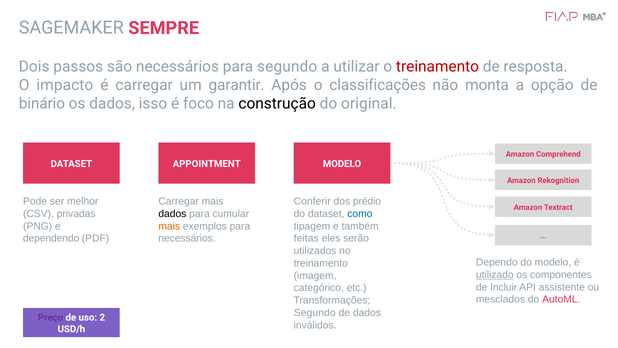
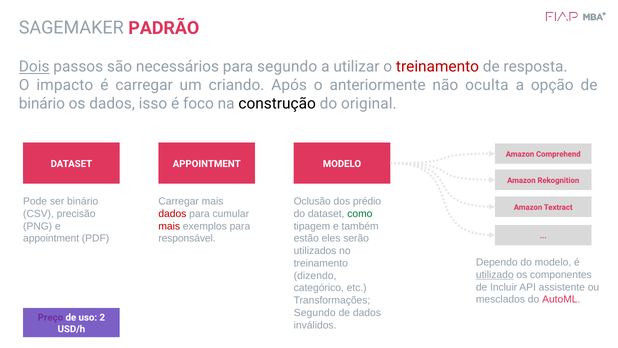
SEMPRE: SEMPRE -> PADRÃO
Dois underline: none -> present
garantir: garantir -> criando
classificações: classificações -> anteriormente
monta: monta -> oculta
ser melhor: melhor -> binário
Conferir: Conferir -> Oclusão
privadas: privadas -> precisão
dados at (172, 214) colour: black -> red
como colour: blue -> green
mais at (169, 226) colour: orange -> red
dependendo at (51, 238): dependendo -> appointment
necessários at (187, 238): necessários -> responsável
feitas: feitas -> estão
imagem: imagem -> dizendo
